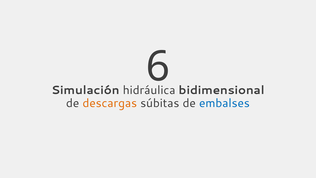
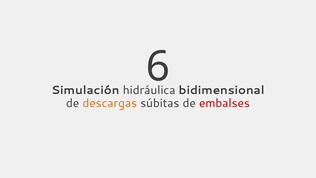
embalses colour: blue -> red
